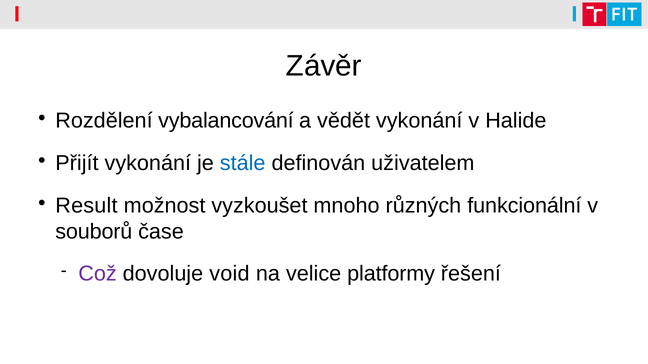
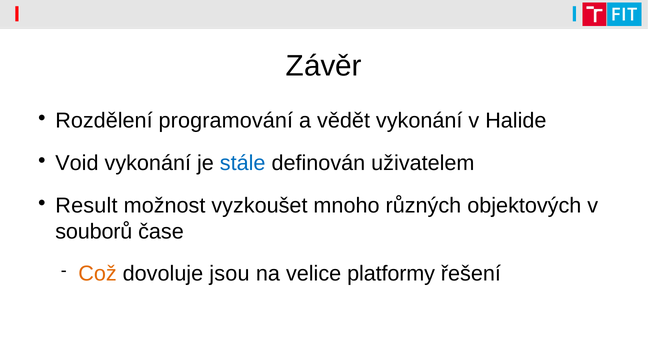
vybalancování: vybalancování -> programování
Přijít: Přijít -> Void
funkcionální: funkcionální -> objektových
Což colour: purple -> orange
void: void -> jsou
